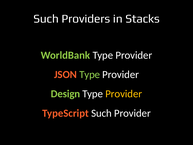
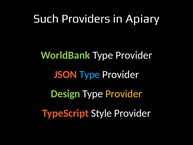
Stacks: Stacks -> Apiary
Type at (90, 74) colour: light green -> light blue
TypeScript Such: Such -> Style
